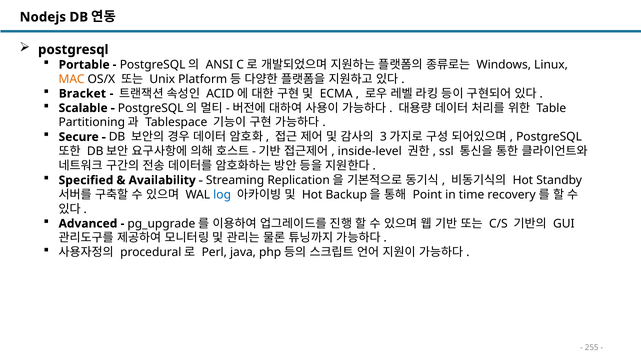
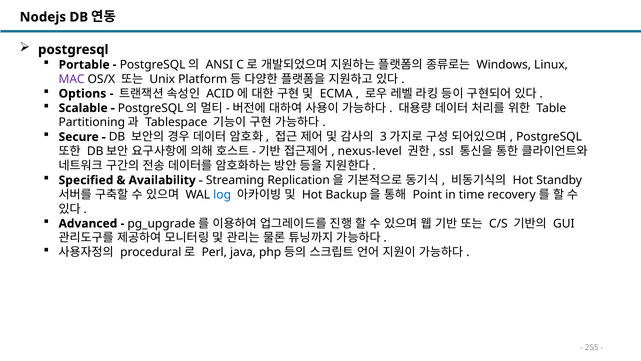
MAC colour: orange -> purple
Bracket: Bracket -> Options
inside-level: inside-level -> nexus-level
